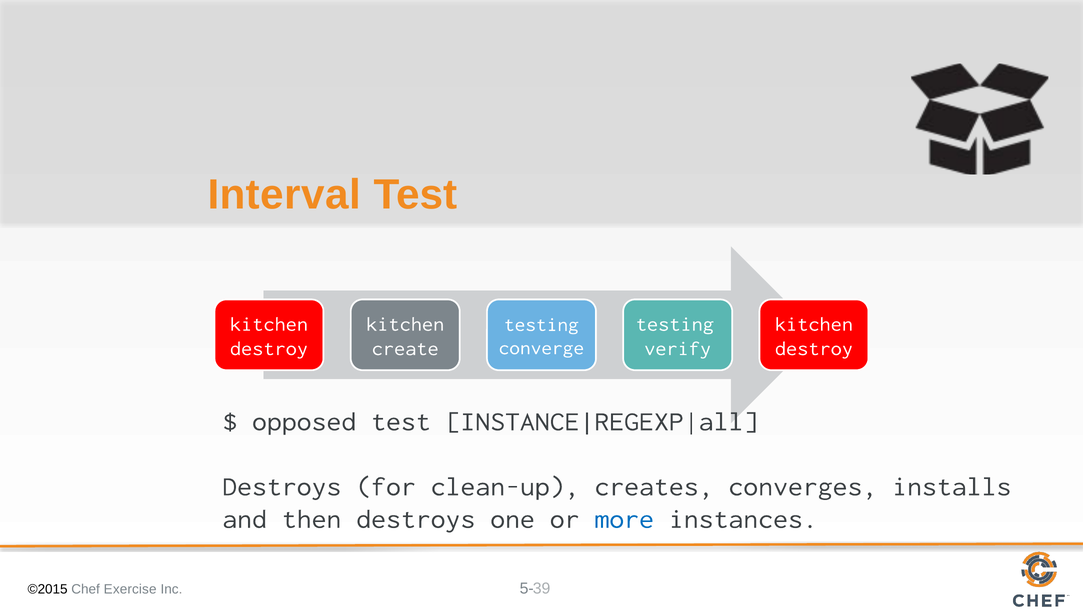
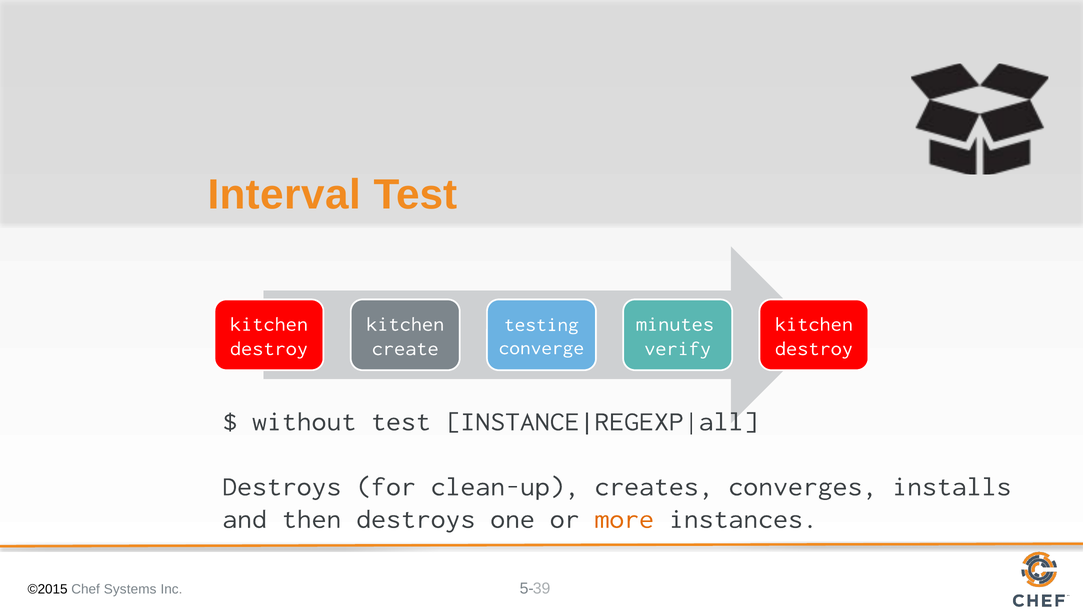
testing at (675, 324): testing -> minutes
opposed: opposed -> without
more colour: blue -> orange
Exercise: Exercise -> Systems
